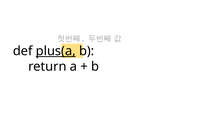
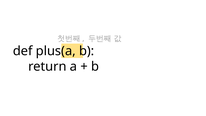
plus(a underline: present -> none
